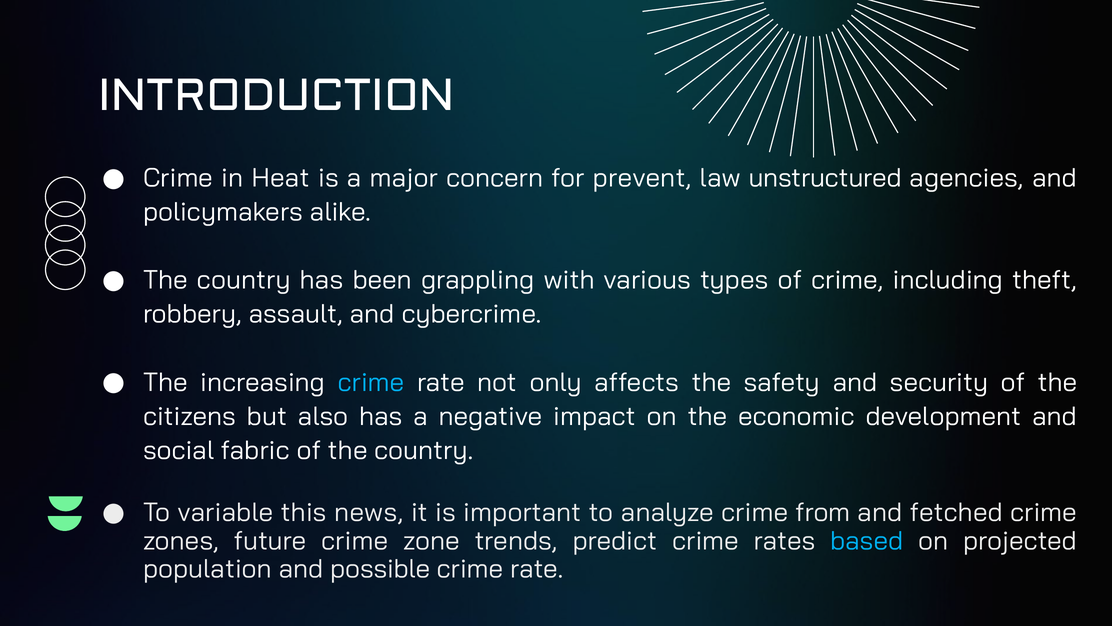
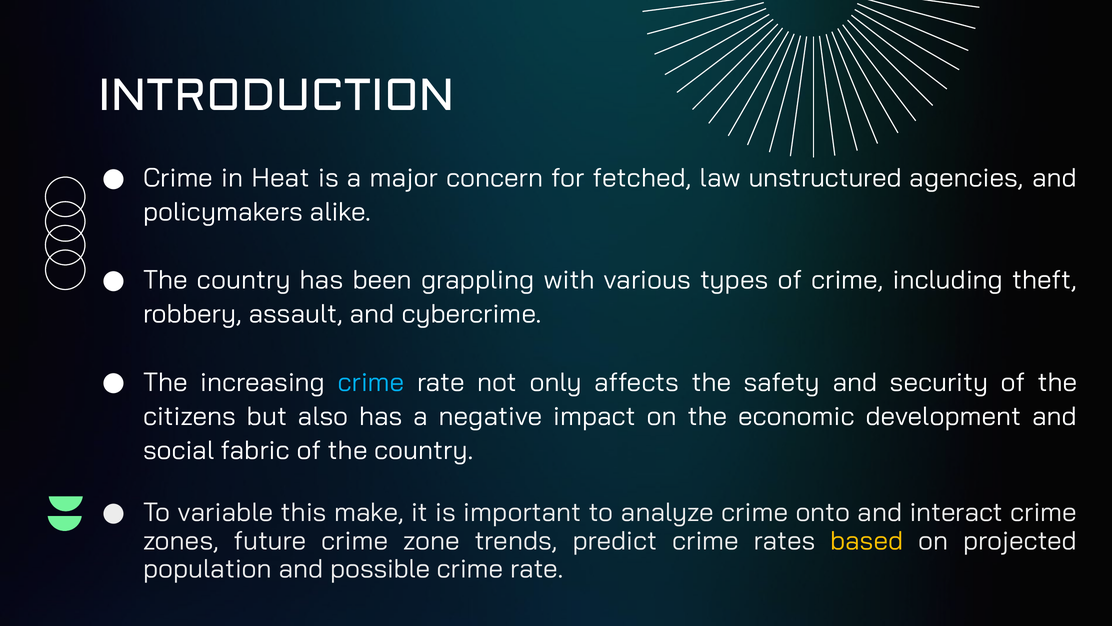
prevent: prevent -> fetched
news: news -> make
from: from -> onto
fetched: fetched -> interact
based colour: light blue -> yellow
